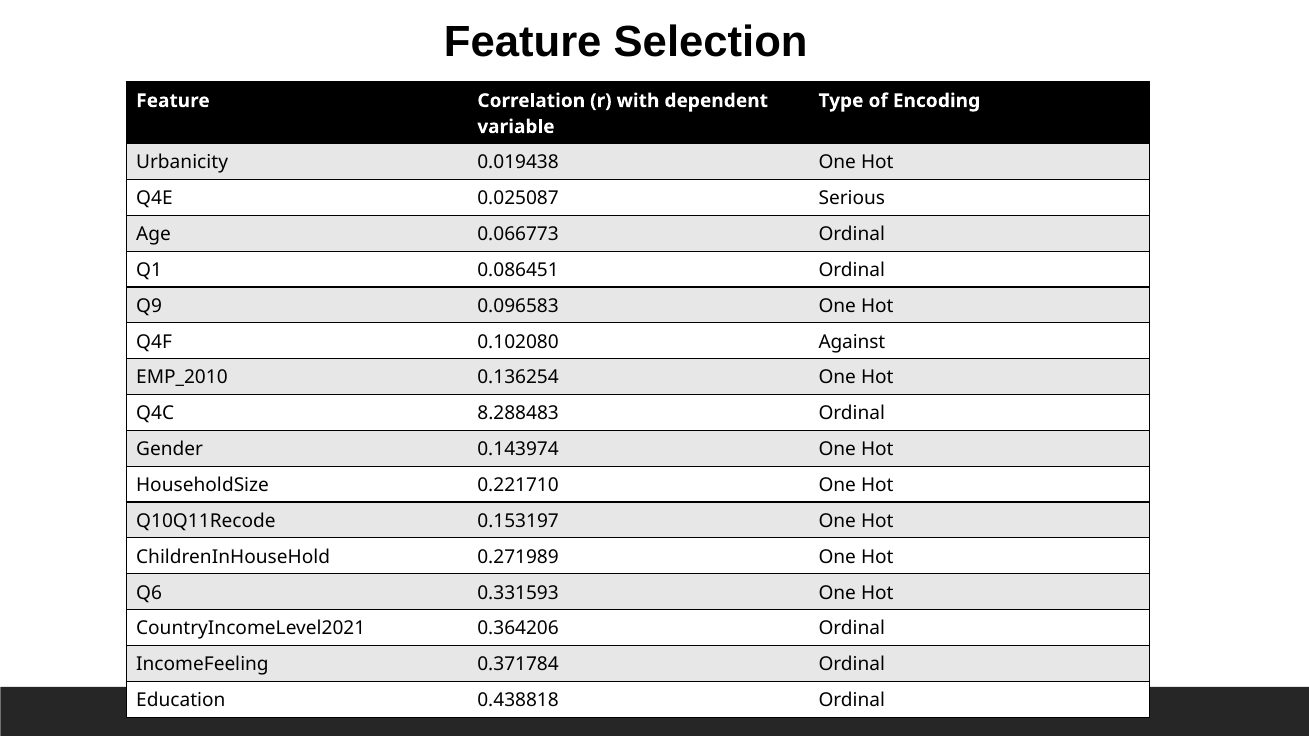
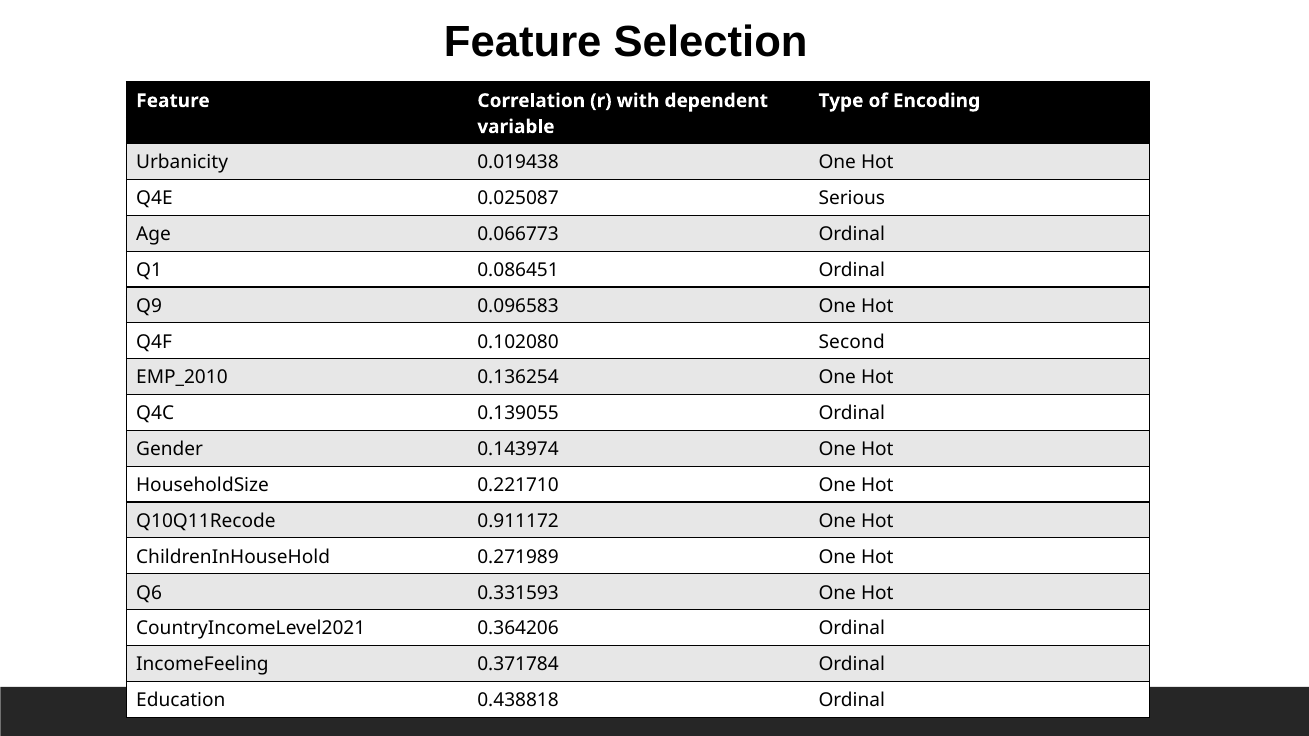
Against: Against -> Second
8.288483: 8.288483 -> 0.139055
0.153197: 0.153197 -> 0.911172
